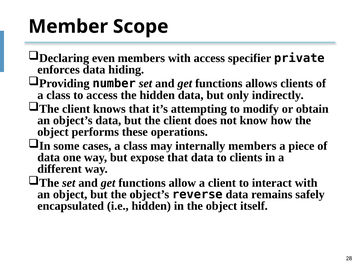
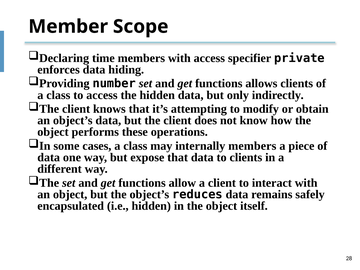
even: even -> time
reverse: reverse -> reduces
